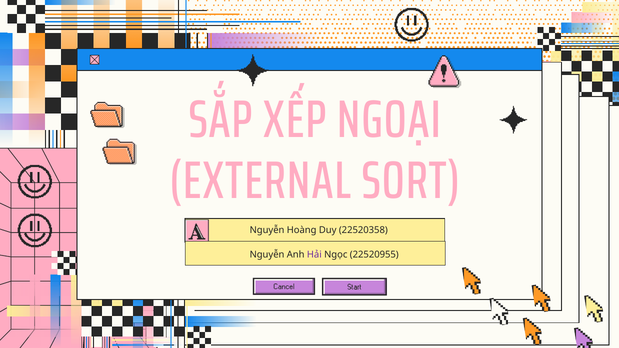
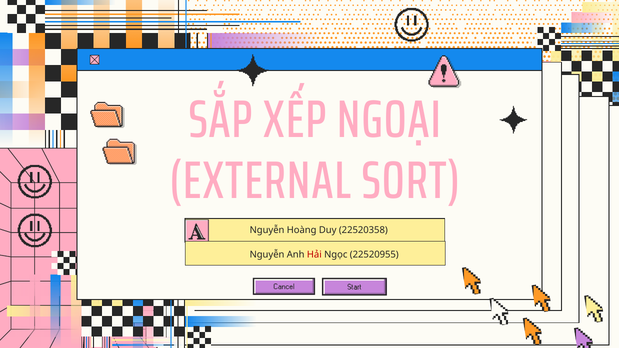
Hải colour: purple -> red
